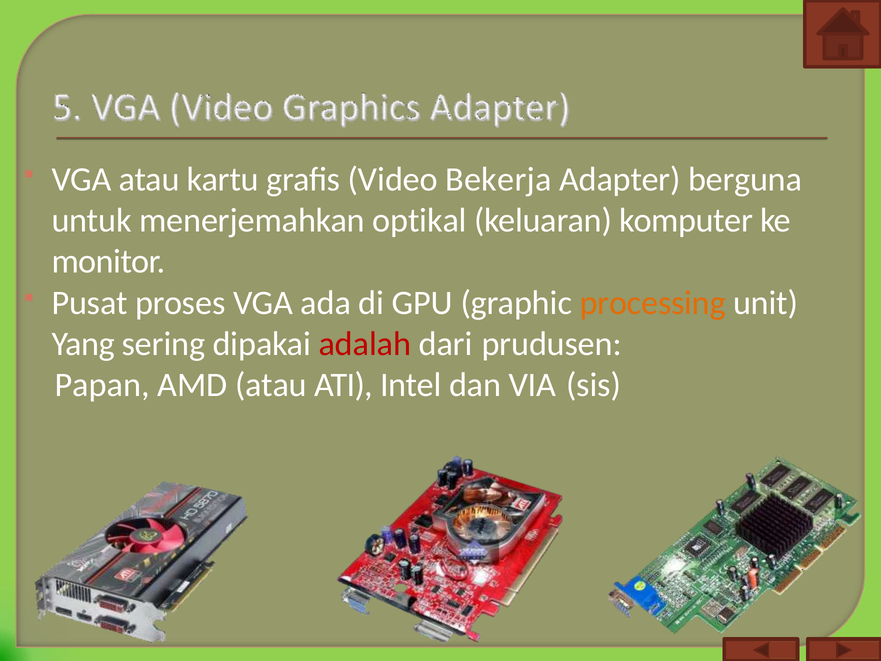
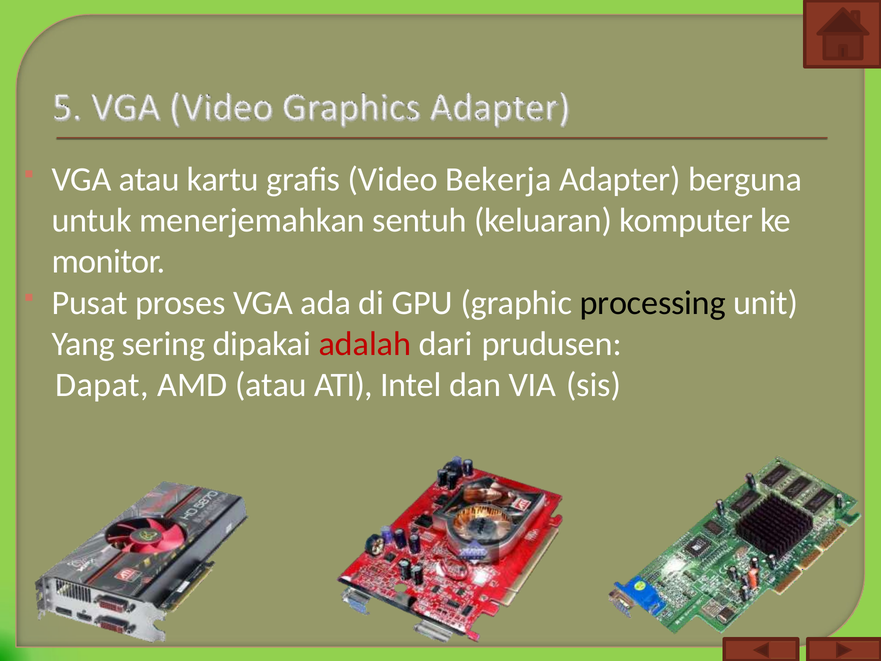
optikal: optikal -> sentuh
processing colour: orange -> black
Papan: Papan -> Dapat
